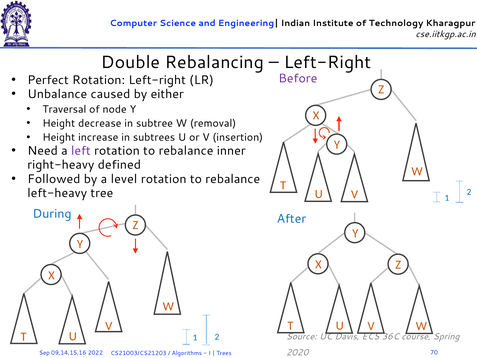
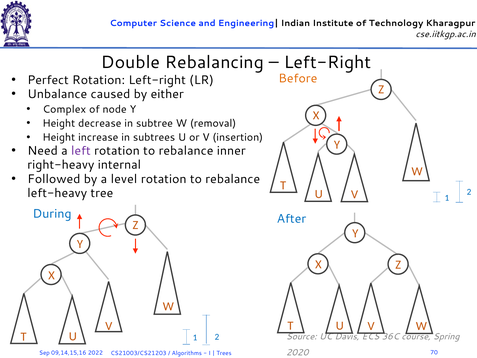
Before colour: purple -> orange
Traversal: Traversal -> Complex
defined: defined -> internal
